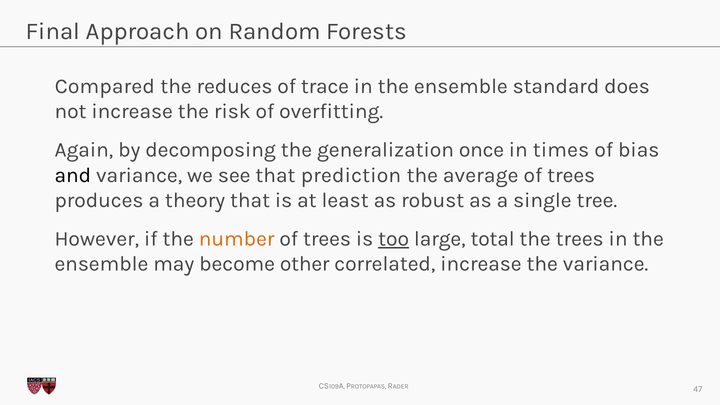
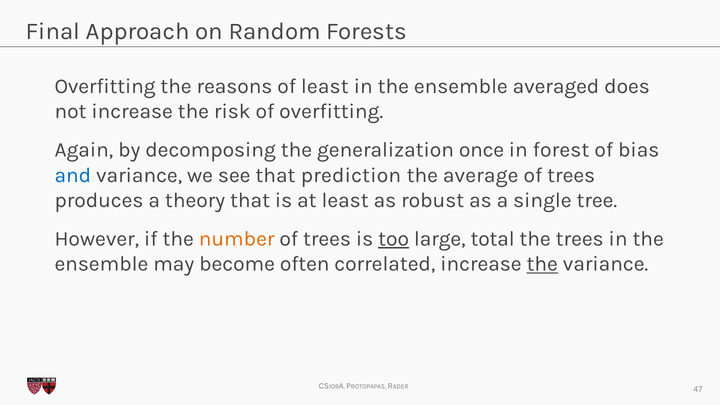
Compared at (105, 86): Compared -> Overfitting
reduces: reduces -> reasons
of trace: trace -> least
standard: standard -> averaged
times: times -> forest
and colour: black -> blue
other: other -> often
the at (542, 264) underline: none -> present
